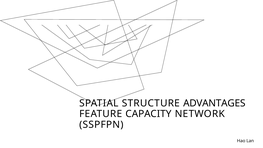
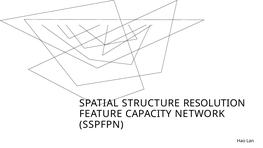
ADVANTAGES: ADVANTAGES -> RESOLUTION
